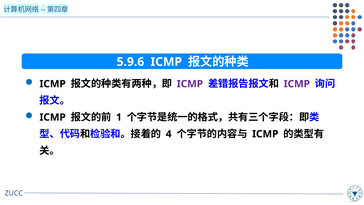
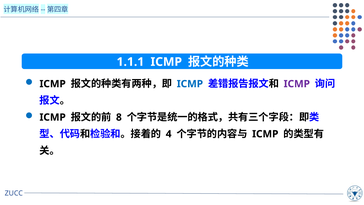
5.9.6: 5.9.6 -> 1.1.1
ICMP at (190, 84) colour: purple -> blue
1: 1 -> 8
